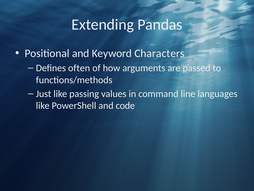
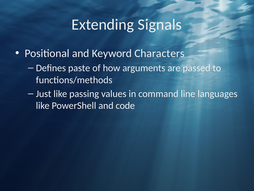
Pandas: Pandas -> Signals
often: often -> paste
